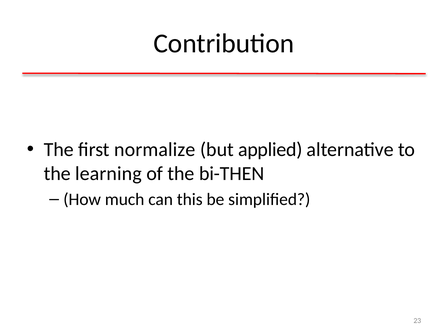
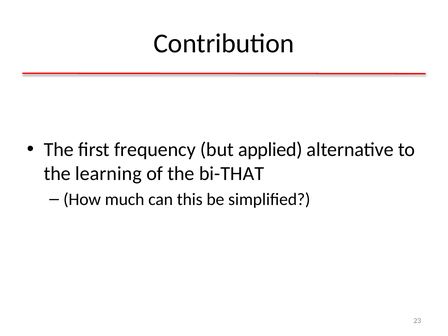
normalize: normalize -> frequency
bi-THEN: bi-THEN -> bi-THAT
